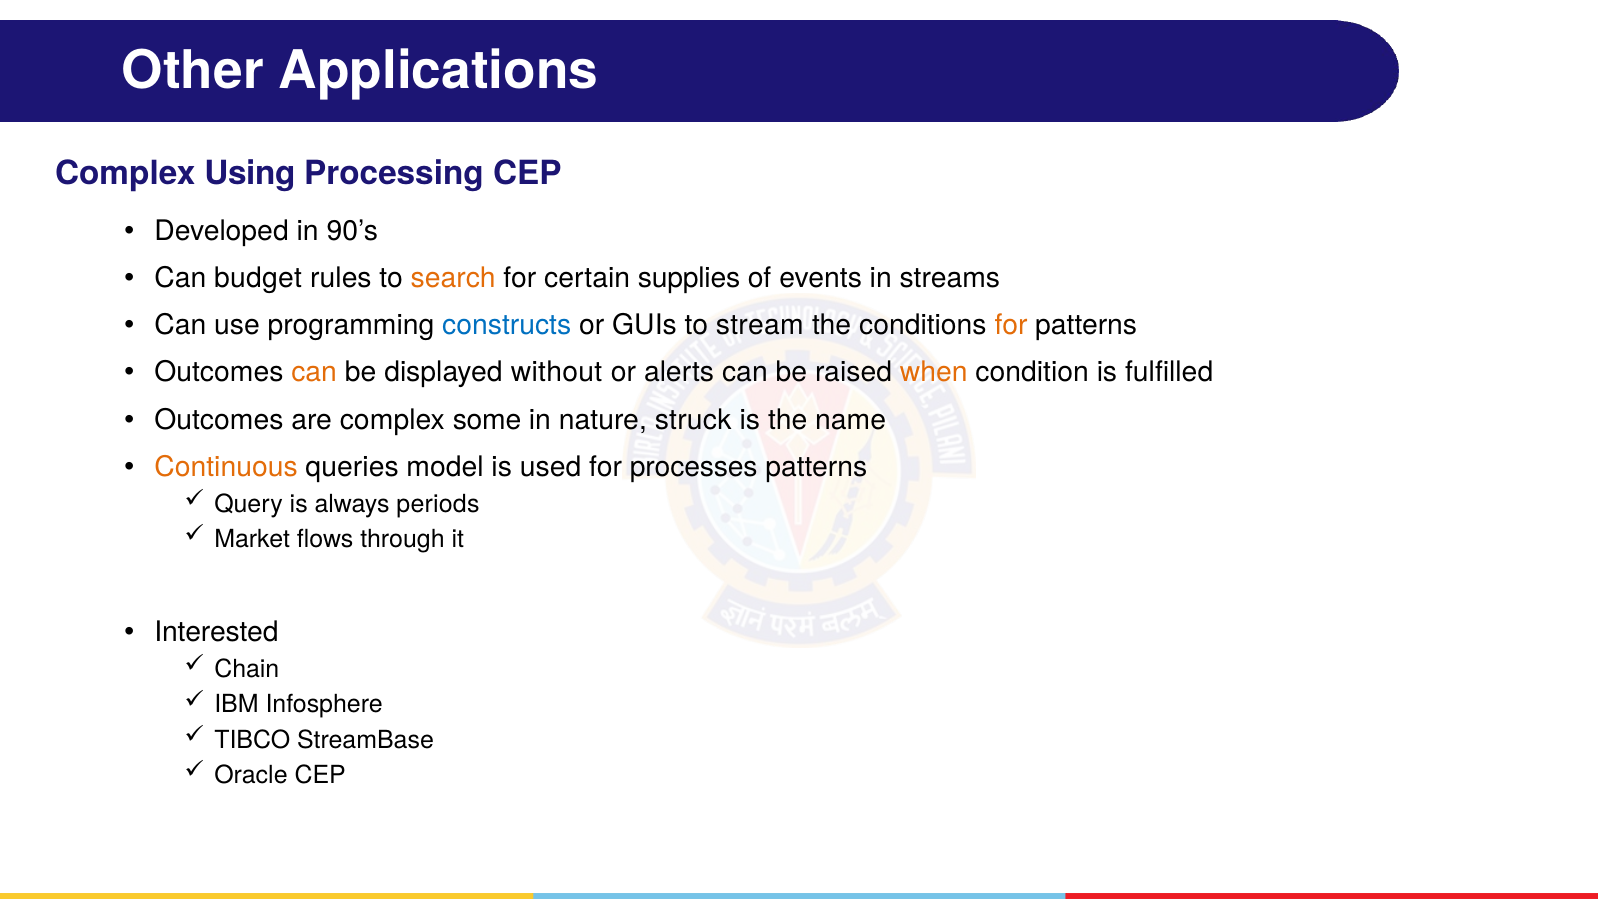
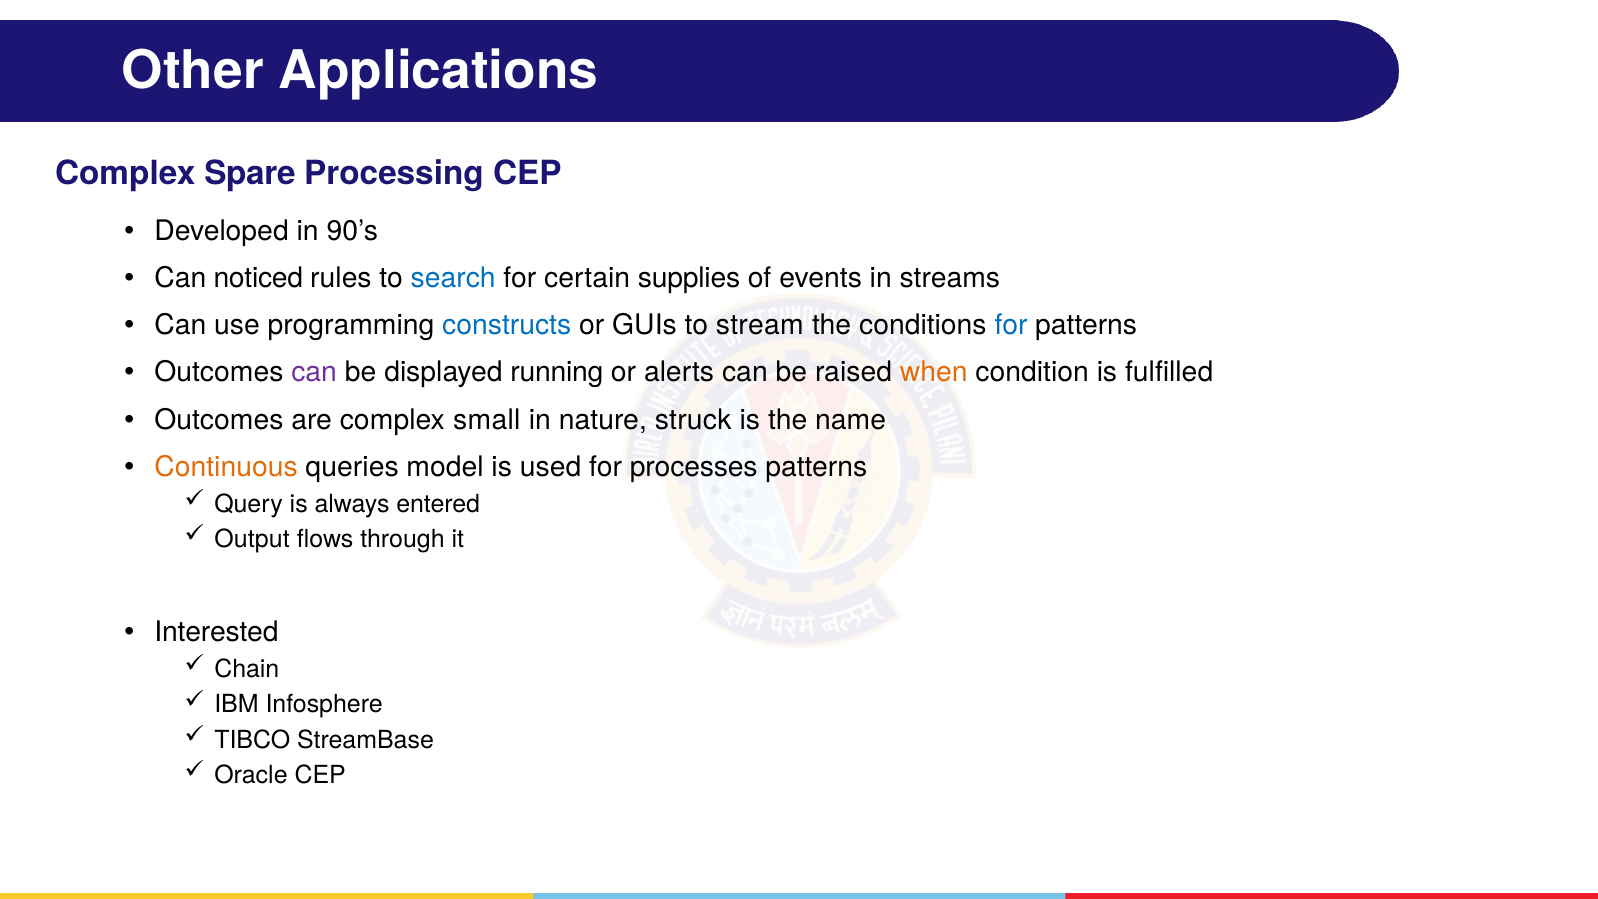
Using: Using -> Spare
budget: budget -> noticed
search colour: orange -> blue
for at (1011, 325) colour: orange -> blue
can at (314, 373) colour: orange -> purple
without: without -> running
some: some -> small
periods: periods -> entered
Market: Market -> Output
